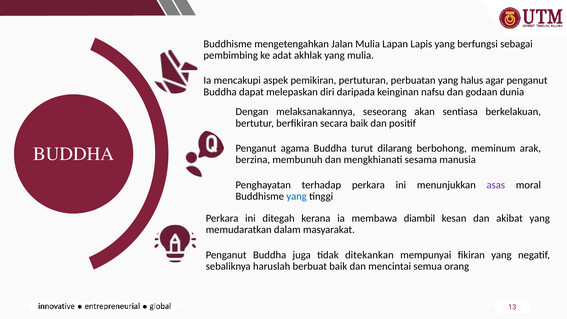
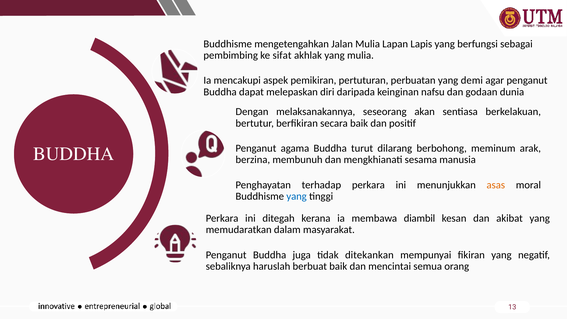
adat: adat -> sifat
halus: halus -> demi
asas colour: purple -> orange
